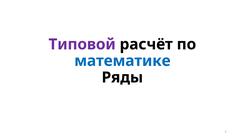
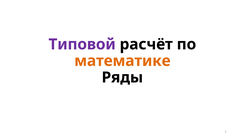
математике colour: blue -> orange
